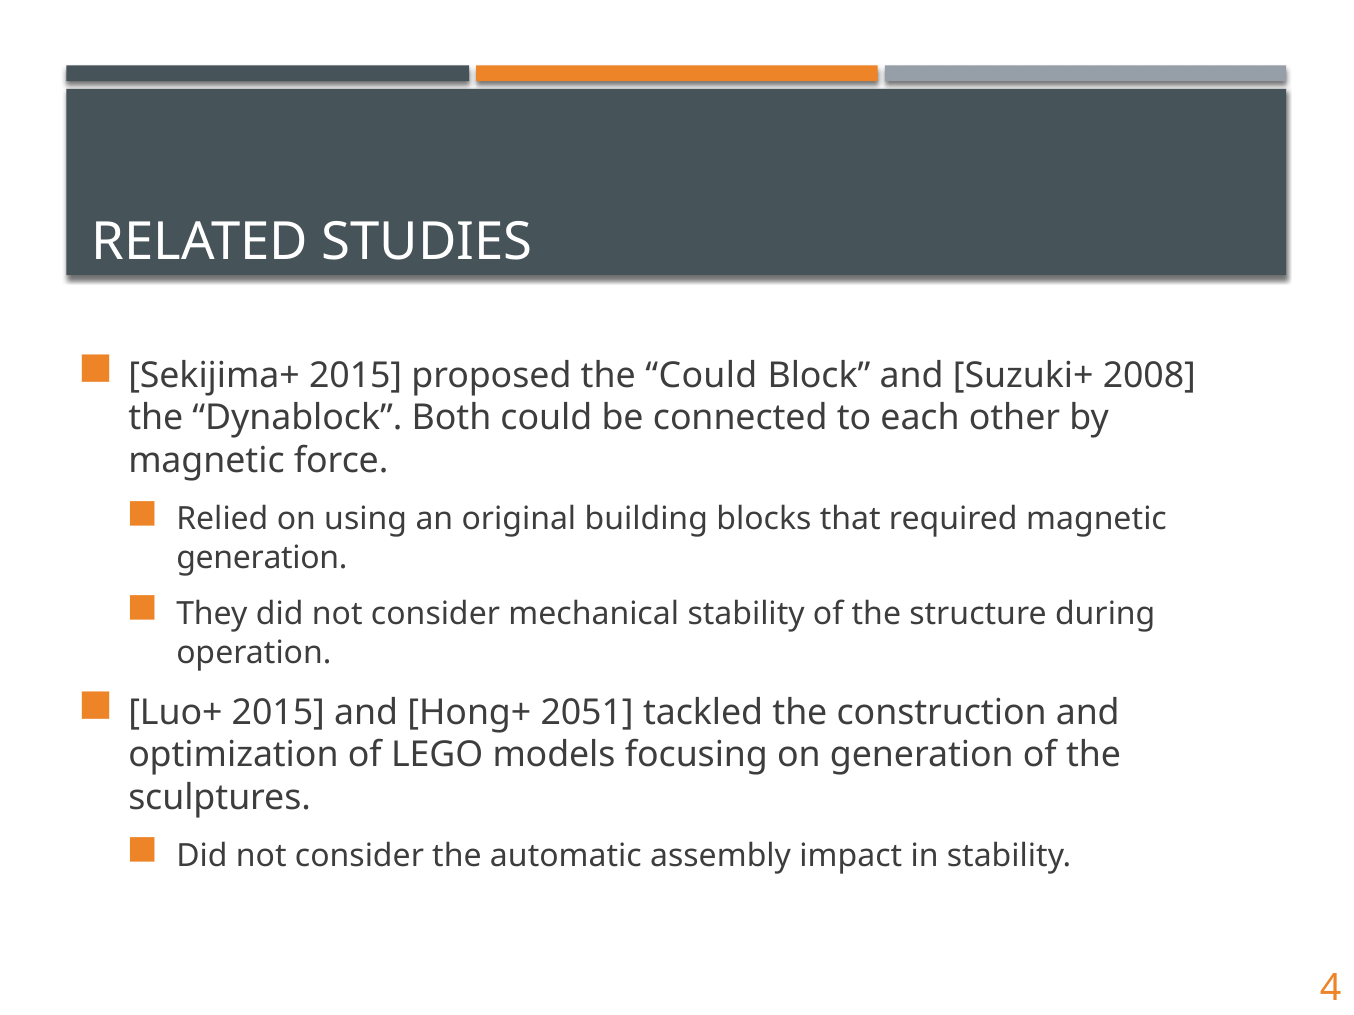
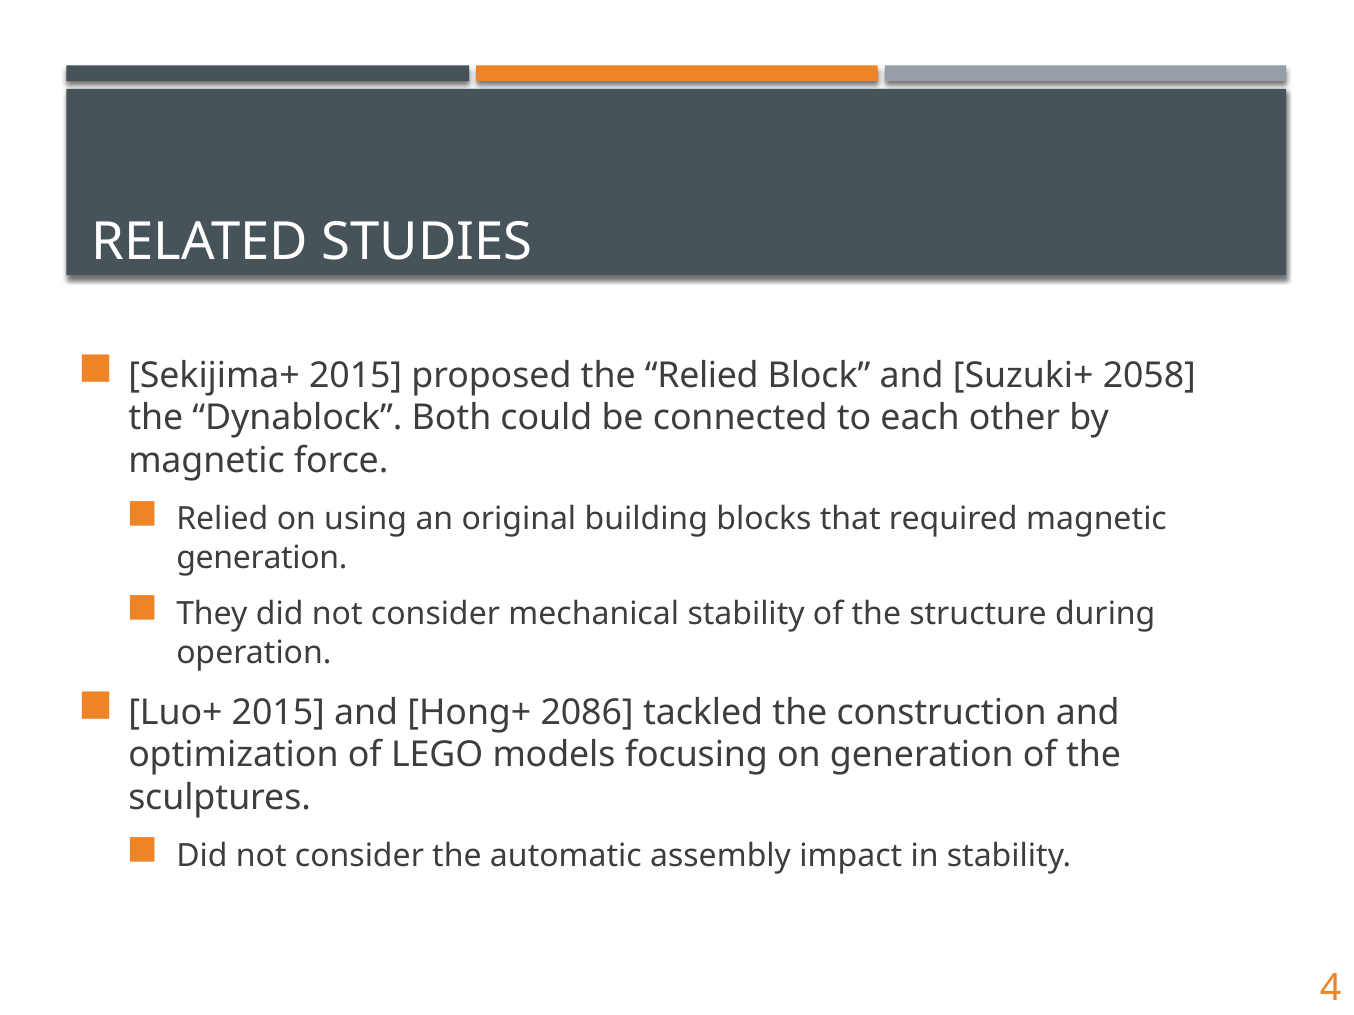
the Could: Could -> Relied
2008: 2008 -> 2058
2051: 2051 -> 2086
